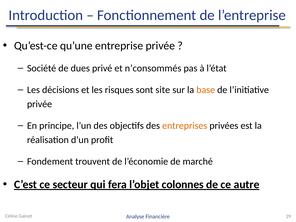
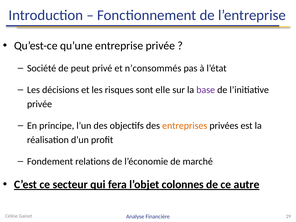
dues: dues -> peut
site: site -> elle
base colour: orange -> purple
trouvent: trouvent -> relations
